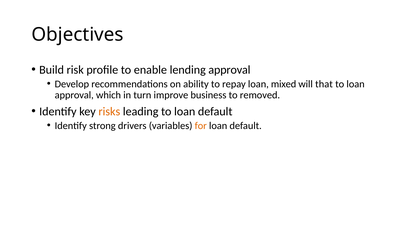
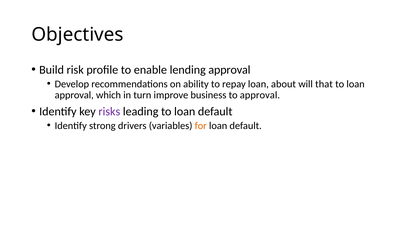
mixed: mixed -> about
to removed: removed -> approval
risks colour: orange -> purple
